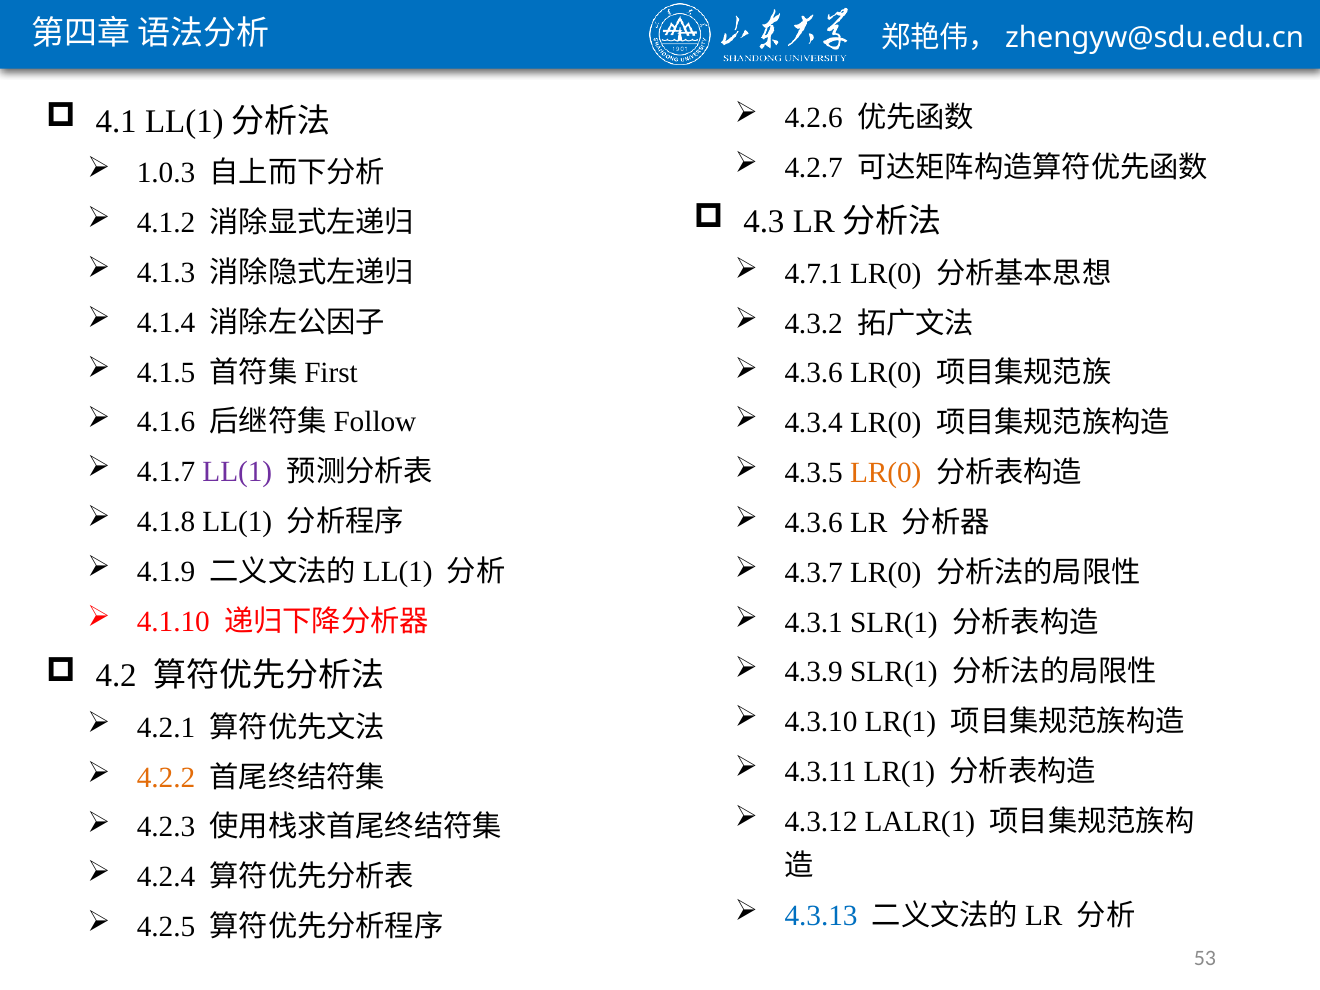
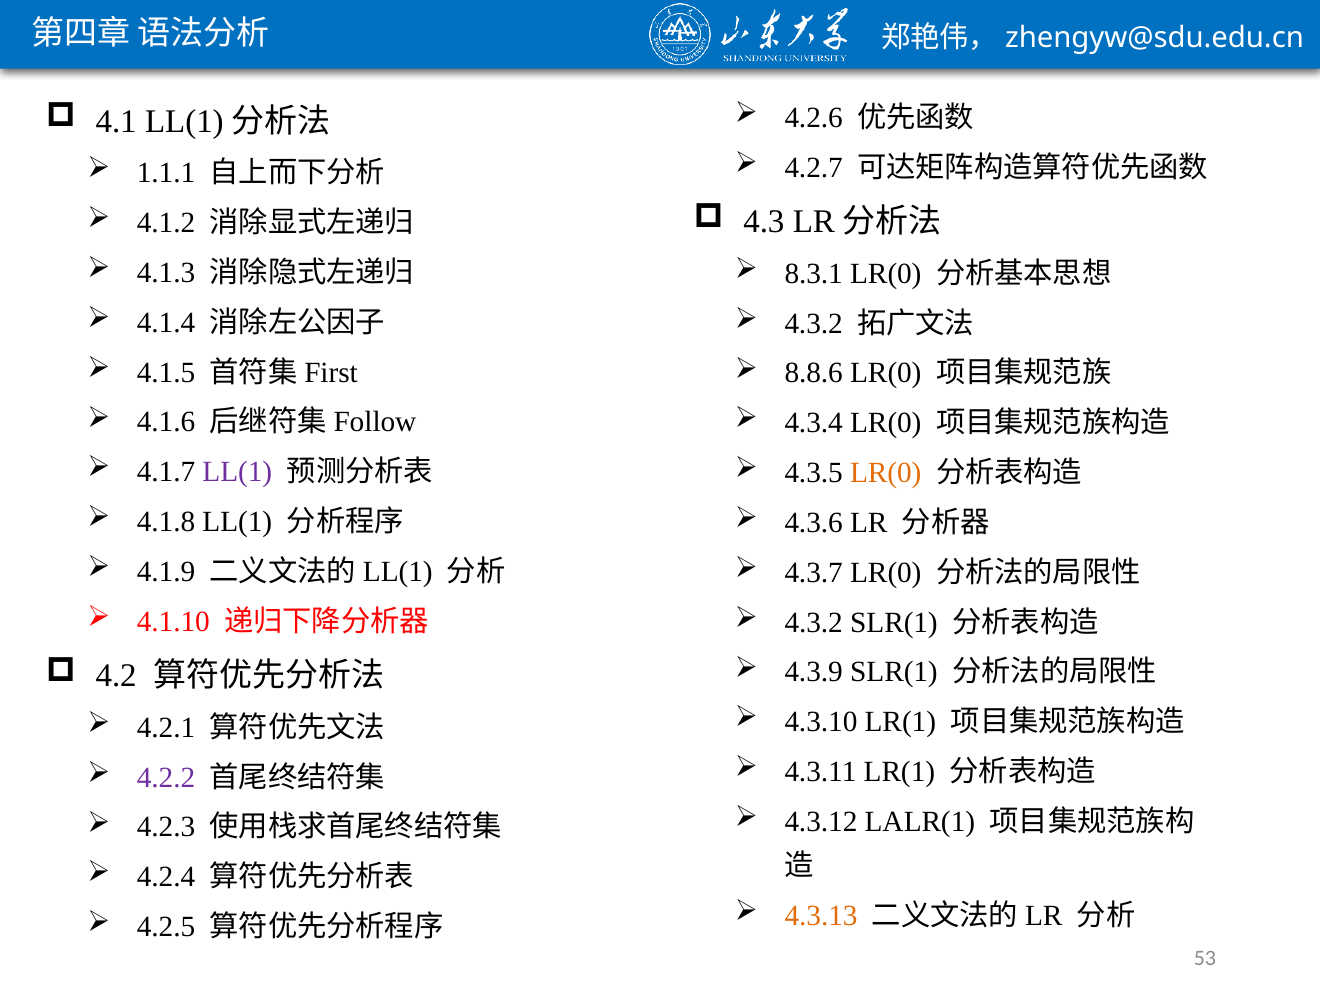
1.0.3: 1.0.3 -> 1.1.1
4.7.1: 4.7.1 -> 8.3.1
4.3.6 at (814, 373): 4.3.6 -> 8.8.6
4.3.1 at (814, 622): 4.3.1 -> 4.3.2
4.2.2 colour: orange -> purple
4.3.13 colour: blue -> orange
